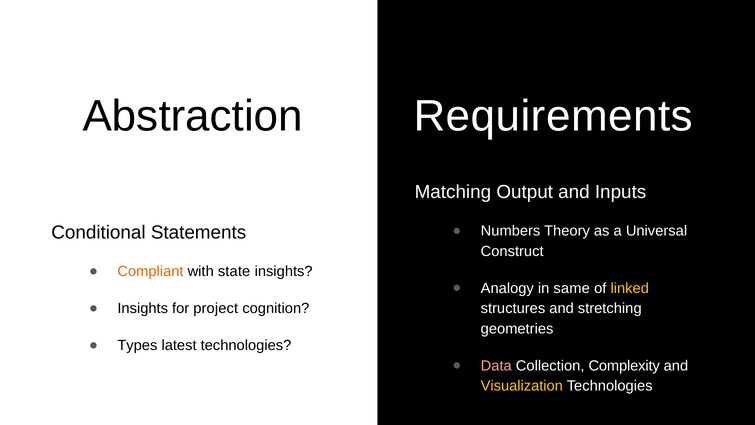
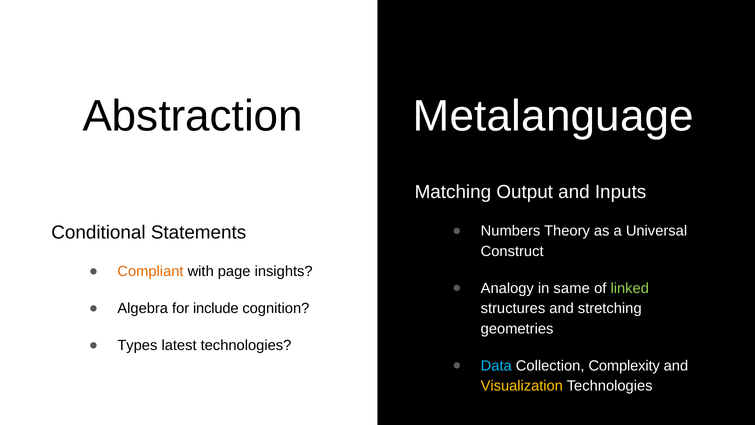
Requirements at (553, 116): Requirements -> Metalanguage
with state: state -> page
linked colour: yellow -> light green
Insights at (143, 308): Insights -> Algebra
project: project -> include
Data colour: pink -> light blue
